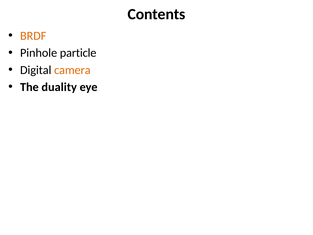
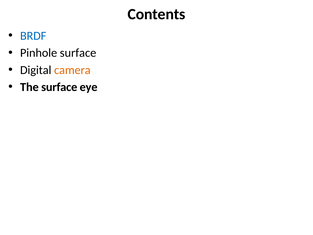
BRDF colour: orange -> blue
Pinhole particle: particle -> surface
The duality: duality -> surface
